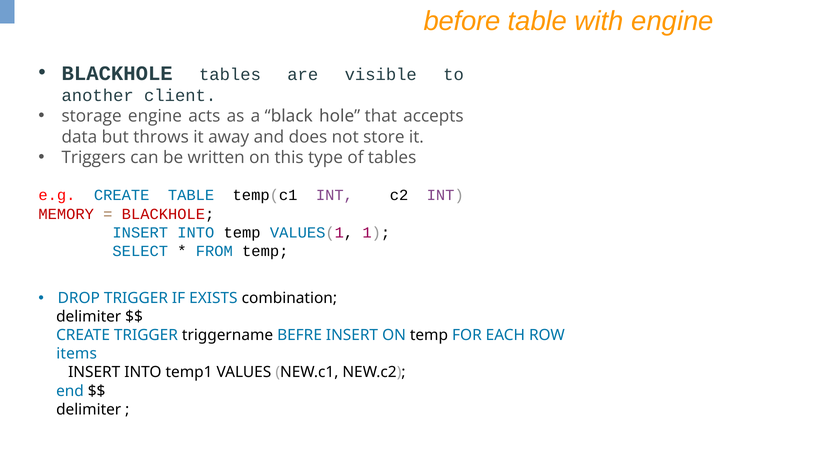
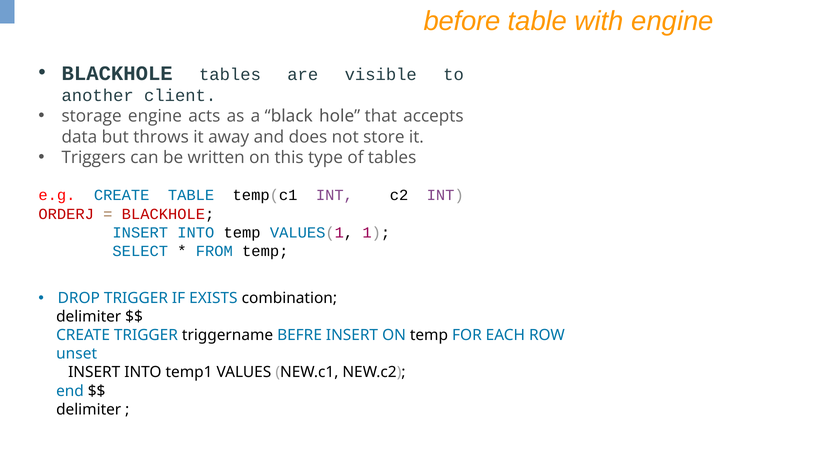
MEMORY: MEMORY -> ORDERJ
items: items -> unset
